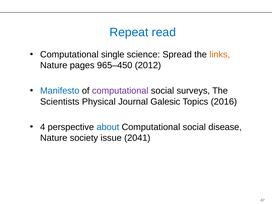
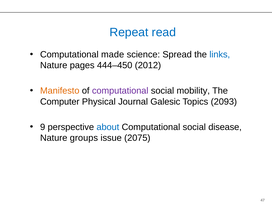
single: single -> made
links colour: orange -> blue
965–450: 965–450 -> 444–450
Manifesto colour: blue -> orange
surveys: surveys -> mobility
Scientists: Scientists -> Computer
2016: 2016 -> 2093
4: 4 -> 9
society: society -> groups
2041: 2041 -> 2075
